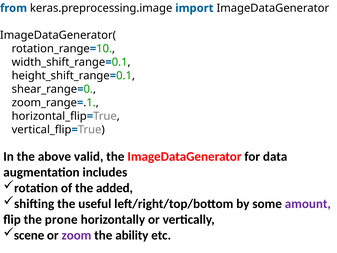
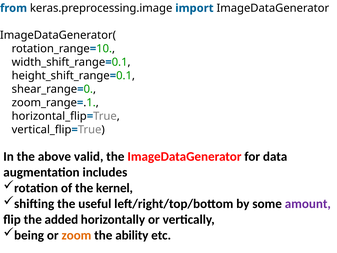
added: added -> kernel
prone: prone -> added
scene: scene -> being
zoom colour: purple -> orange
